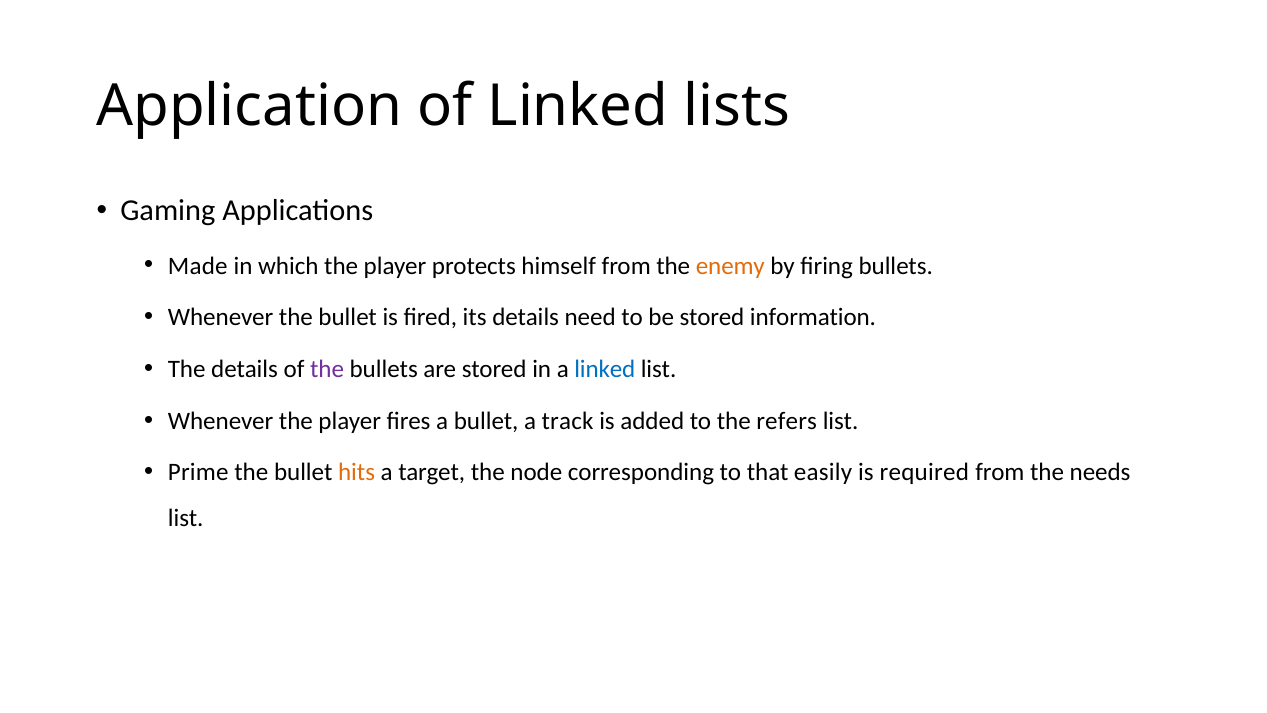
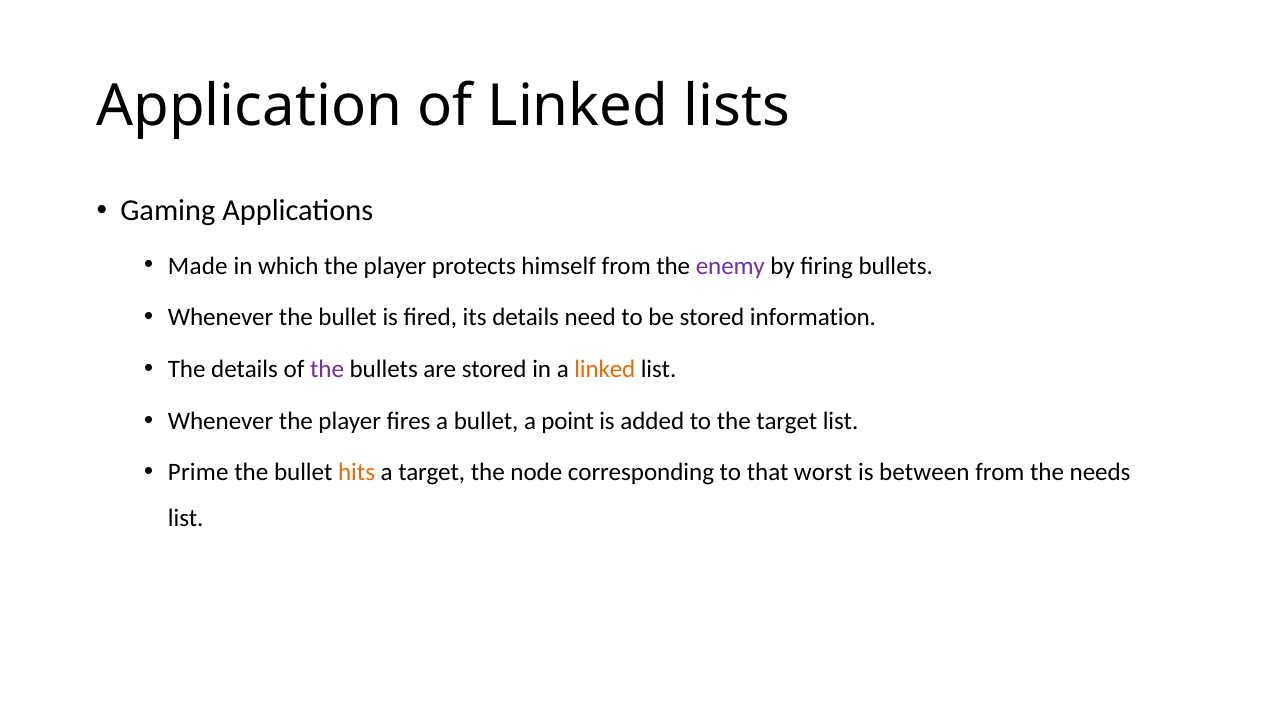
enemy colour: orange -> purple
linked at (605, 369) colour: blue -> orange
track: track -> point
the refers: refers -> target
easily: easily -> worst
required: required -> between
